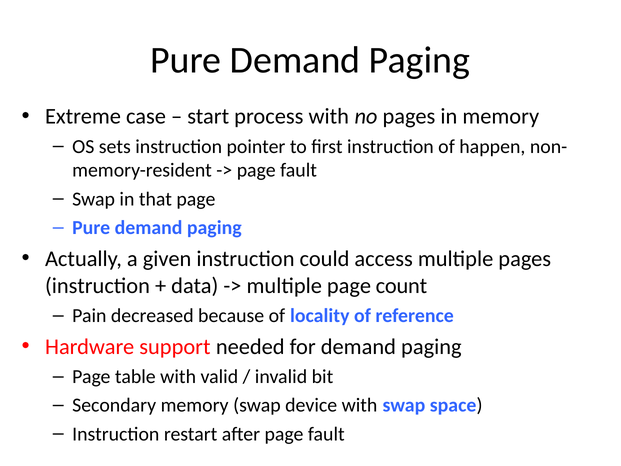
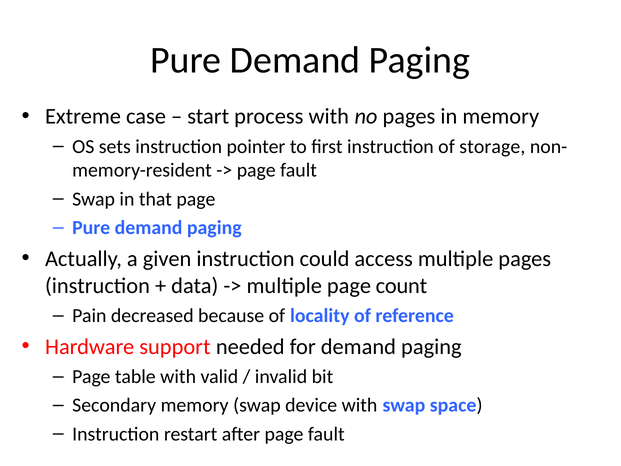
happen: happen -> storage
